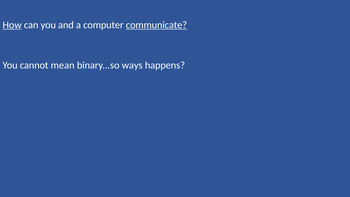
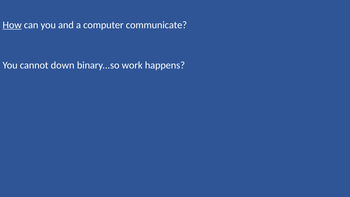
communicate underline: present -> none
mean: mean -> down
ways: ways -> work
